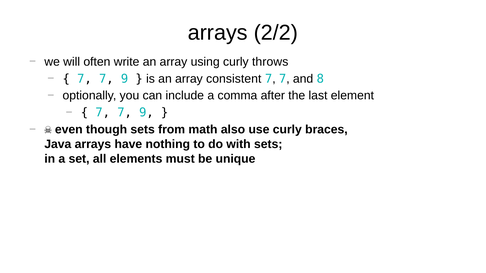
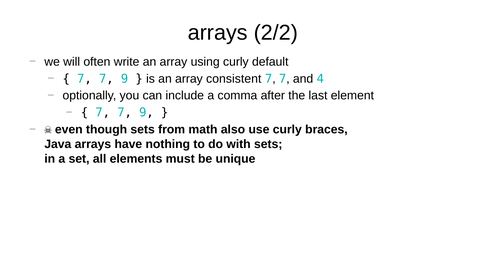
throws: throws -> default
8: 8 -> 4
